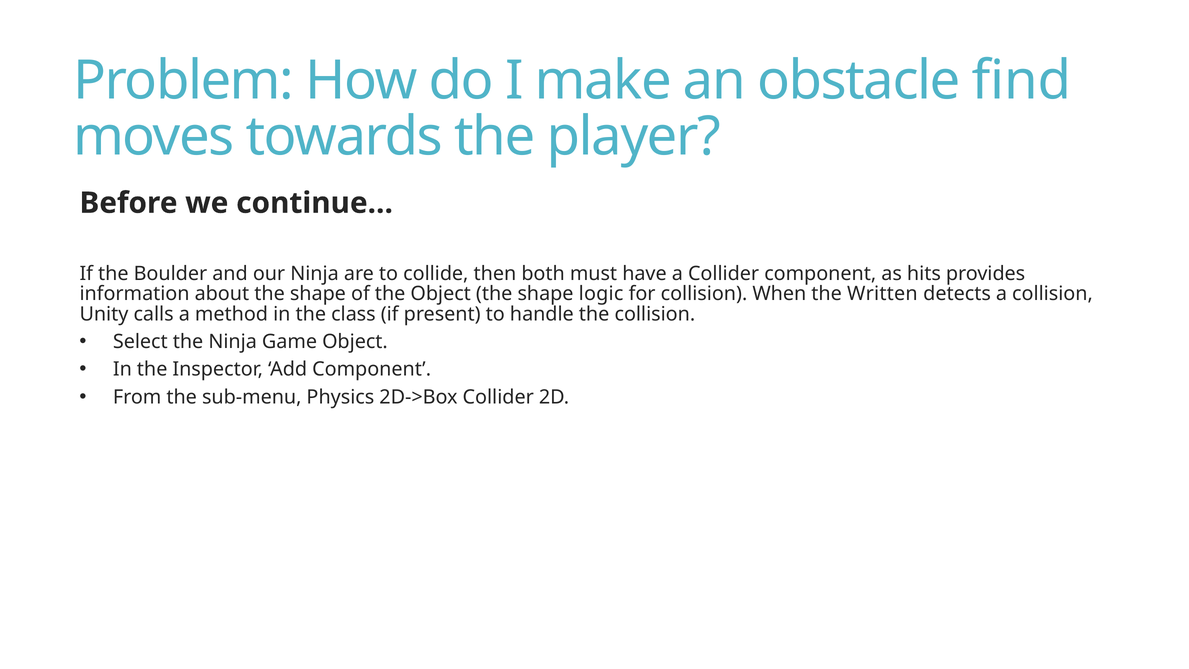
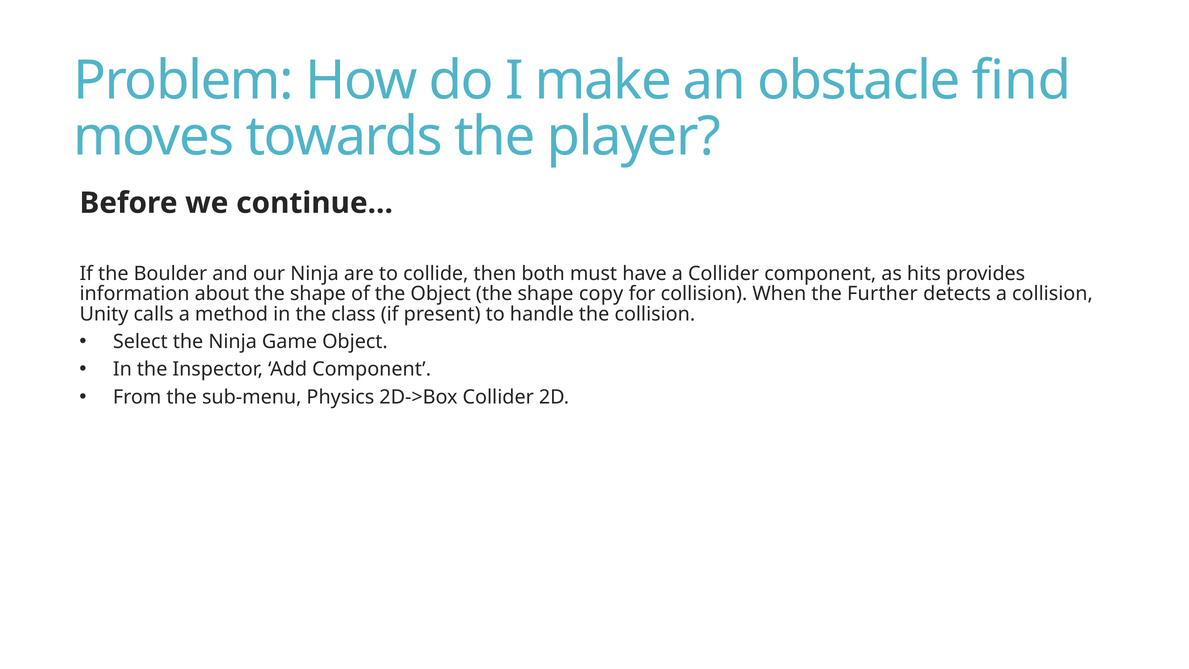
logic: logic -> copy
Written: Written -> Further
